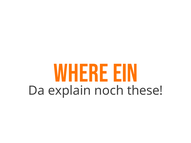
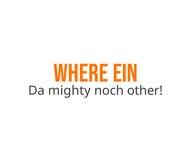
explain: explain -> mighty
these: these -> other
